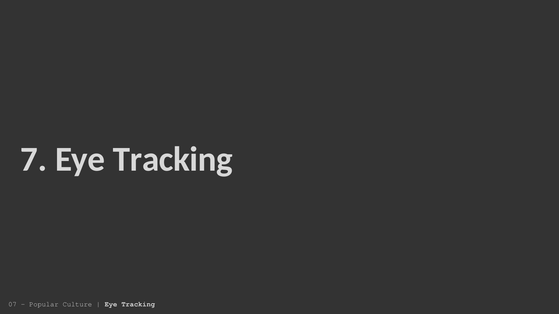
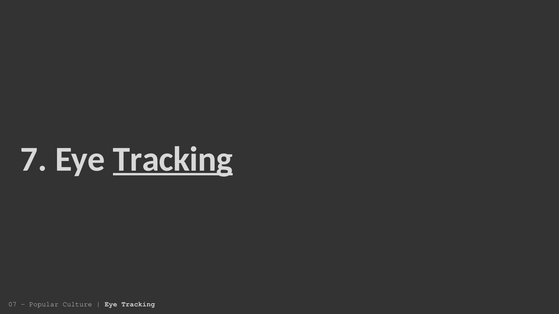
Tracking at (173, 159) underline: none -> present
